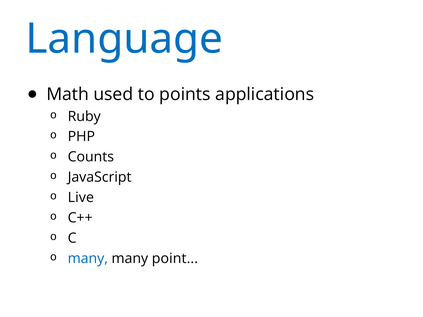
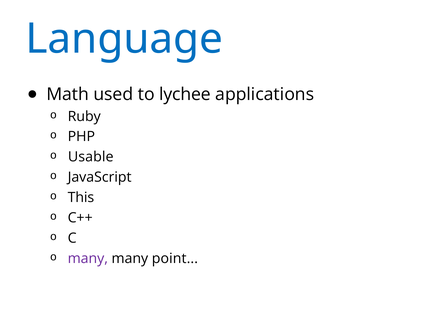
points: points -> lychee
Counts: Counts -> Usable
Live: Live -> This
many at (88, 259) colour: blue -> purple
